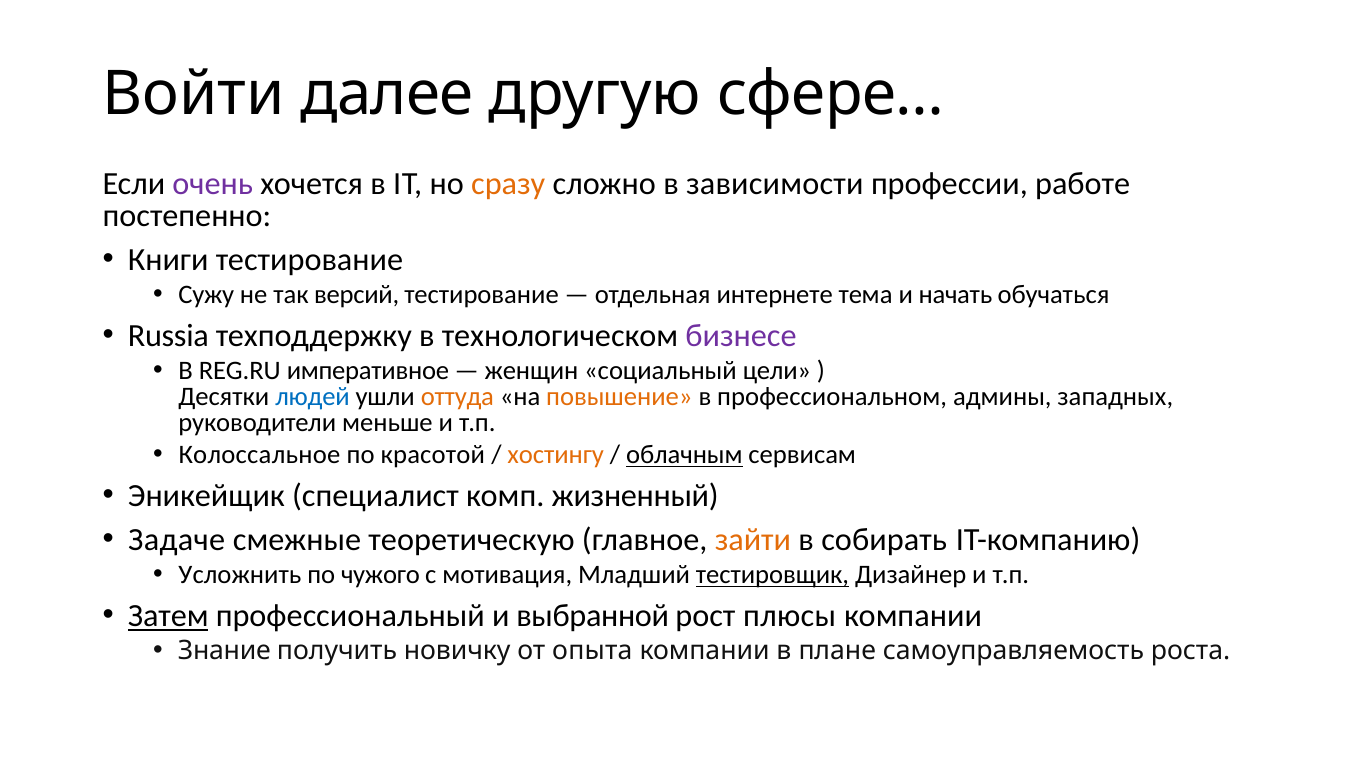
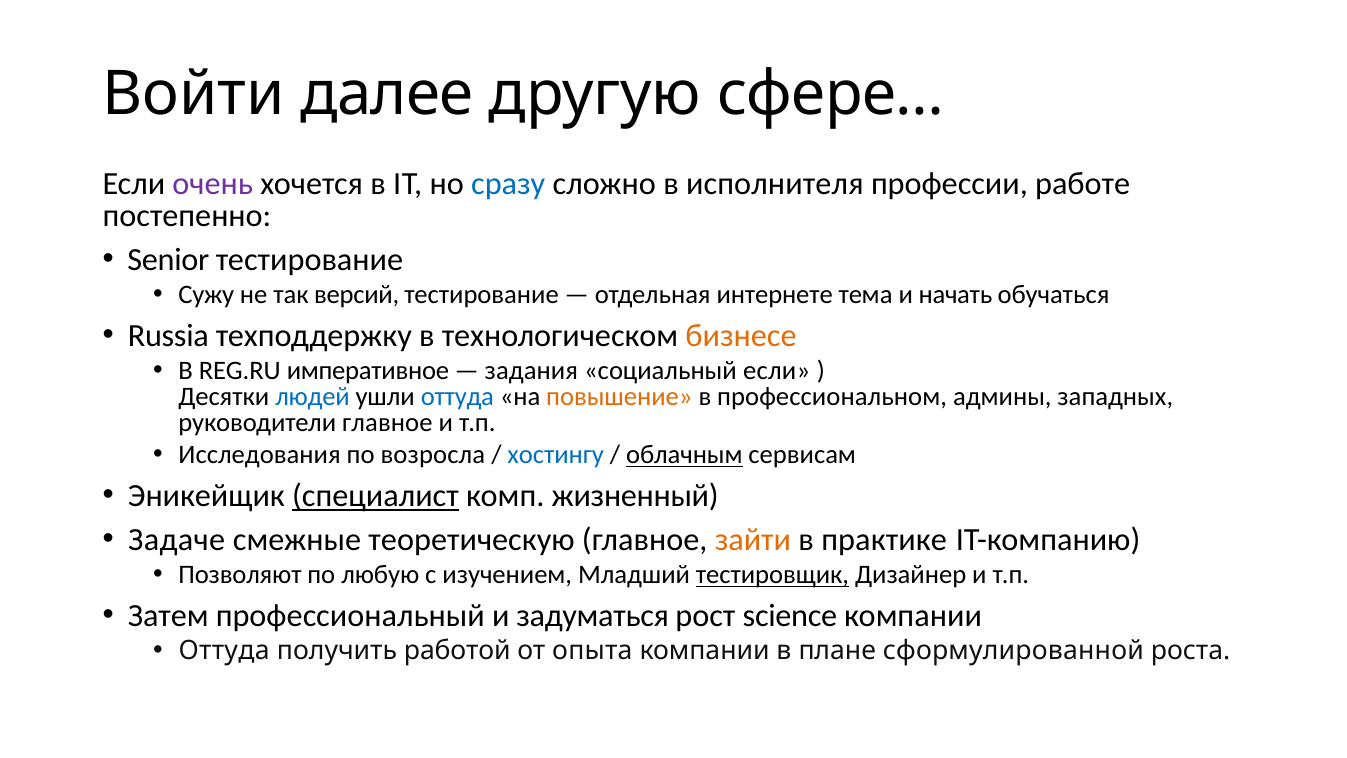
сразу colour: orange -> blue
зависимости: зависимости -> исполнителя
Книги: Книги -> Senior
бизнесе colour: purple -> orange
женщин: женщин -> задания
социальный цели: цели -> если
оттуда at (457, 397) colour: orange -> blue
руководители меньше: меньше -> главное
Колоссальное: Колоссальное -> Исследования
красотой: красотой -> возросла
хостингу colour: orange -> blue
специалист underline: none -> present
собирать: собирать -> практике
Усложнить: Усложнить -> Позволяют
чужого: чужого -> любую
мотивация: мотивация -> изучением
Затем underline: present -> none
выбранной: выбранной -> задуматься
плюсы: плюсы -> science
Знание at (224, 651): Знание -> Оттуда
новичку: новичку -> работой
самоуправляемость: самоуправляемость -> сформулированной
